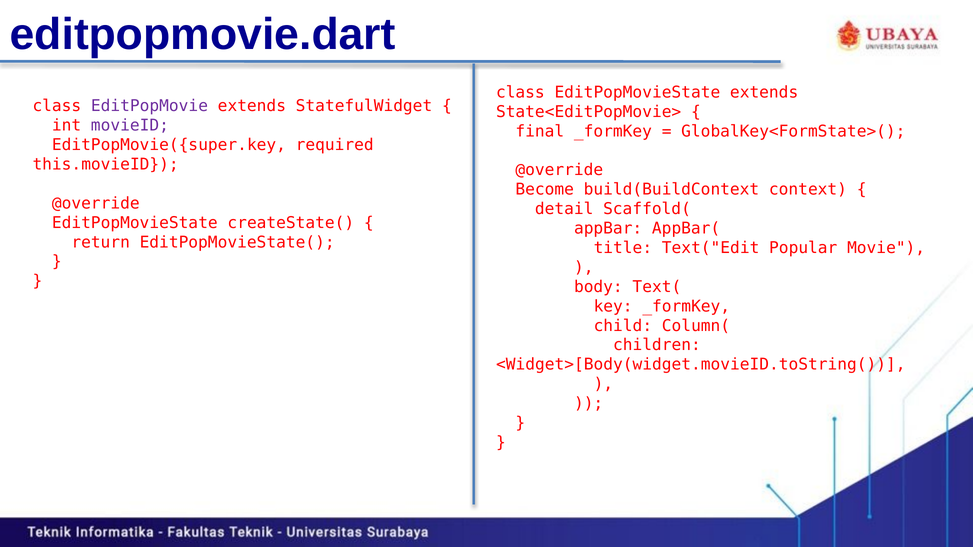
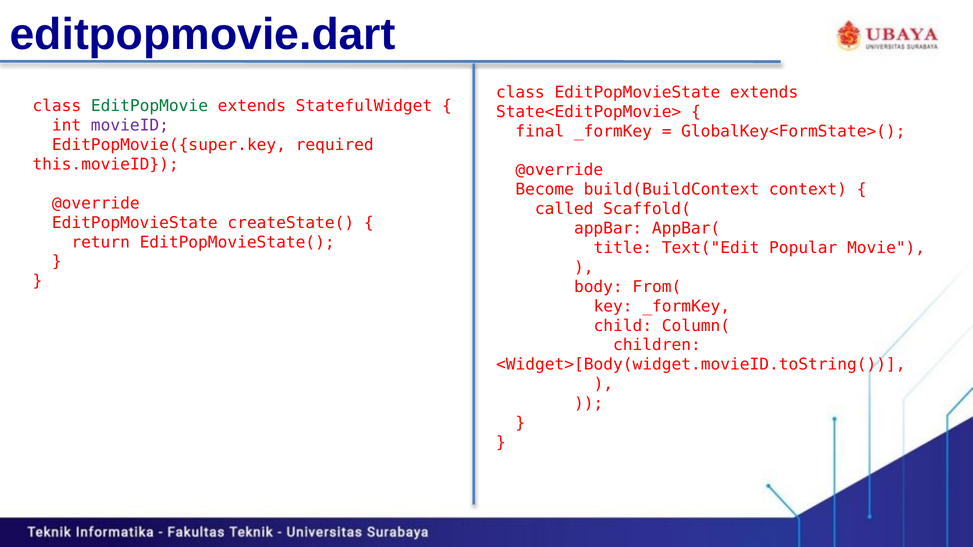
EditPopMovie colour: purple -> green
detail: detail -> called
Text(: Text( -> From(
